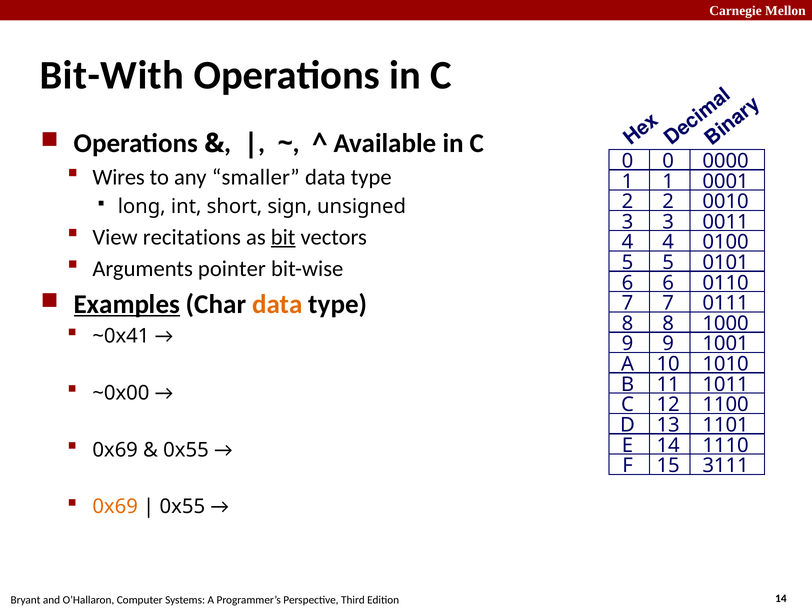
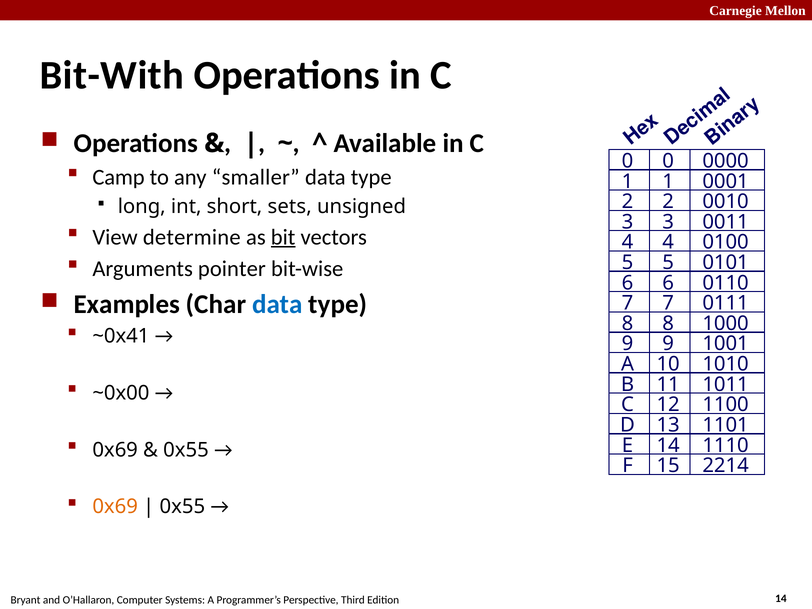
Wires: Wires -> Camp
sign: sign -> sets
recitations: recitations -> determine
Examples underline: present -> none
data at (277, 304) colour: orange -> blue
3111: 3111 -> 2214
